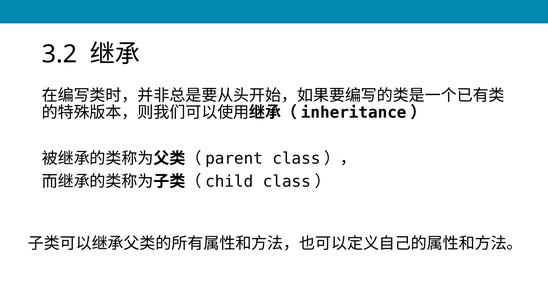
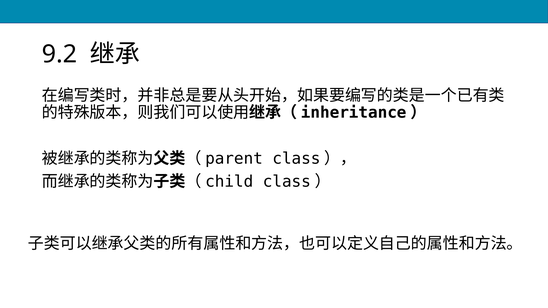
3.2: 3.2 -> 9.2
